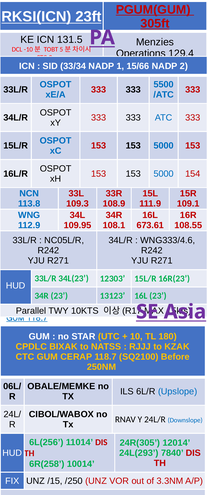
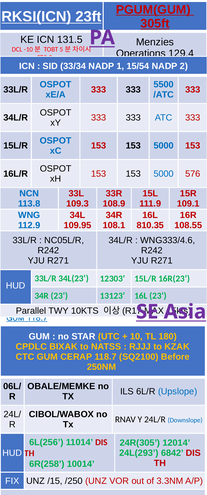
15/66: 15/66 -> 15/54
154: 154 -> 576
673.61: 673.61 -> 810.35
7840: 7840 -> 6842
